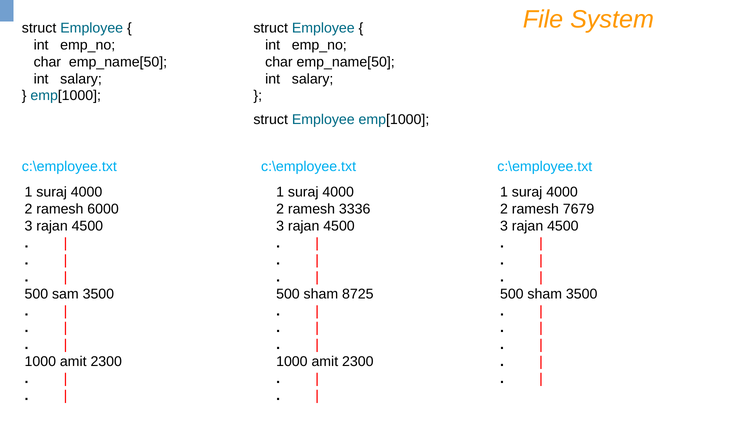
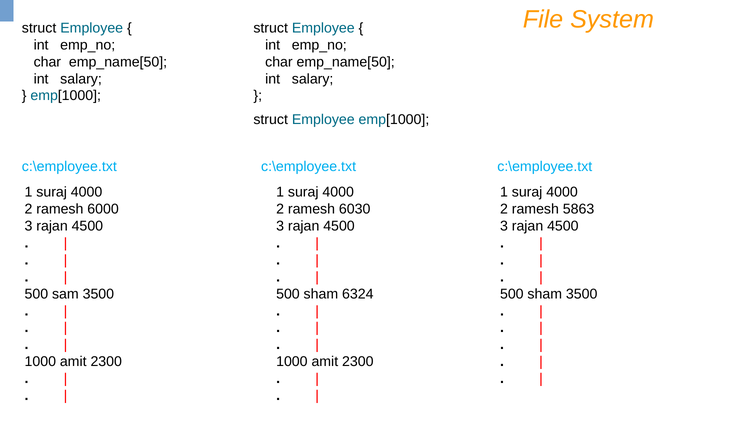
3336: 3336 -> 6030
7679: 7679 -> 5863
8725: 8725 -> 6324
